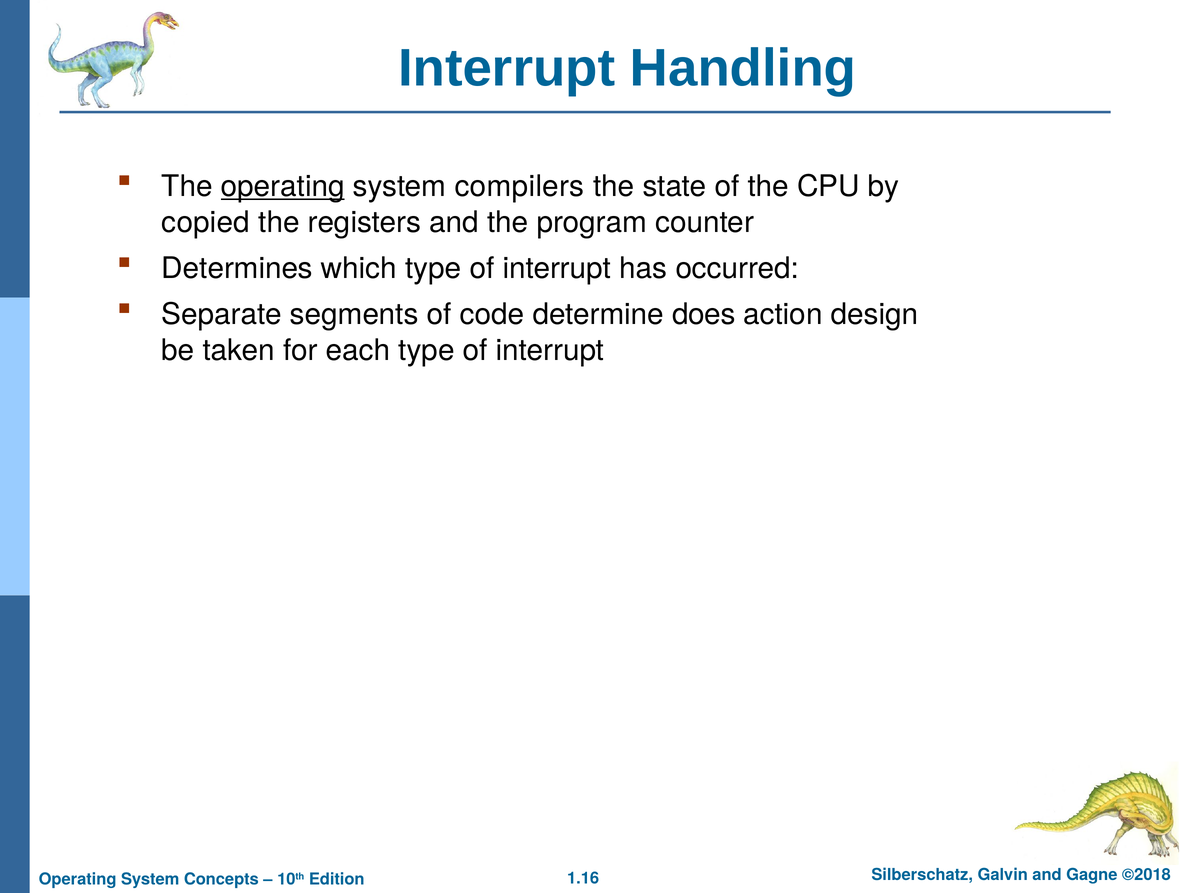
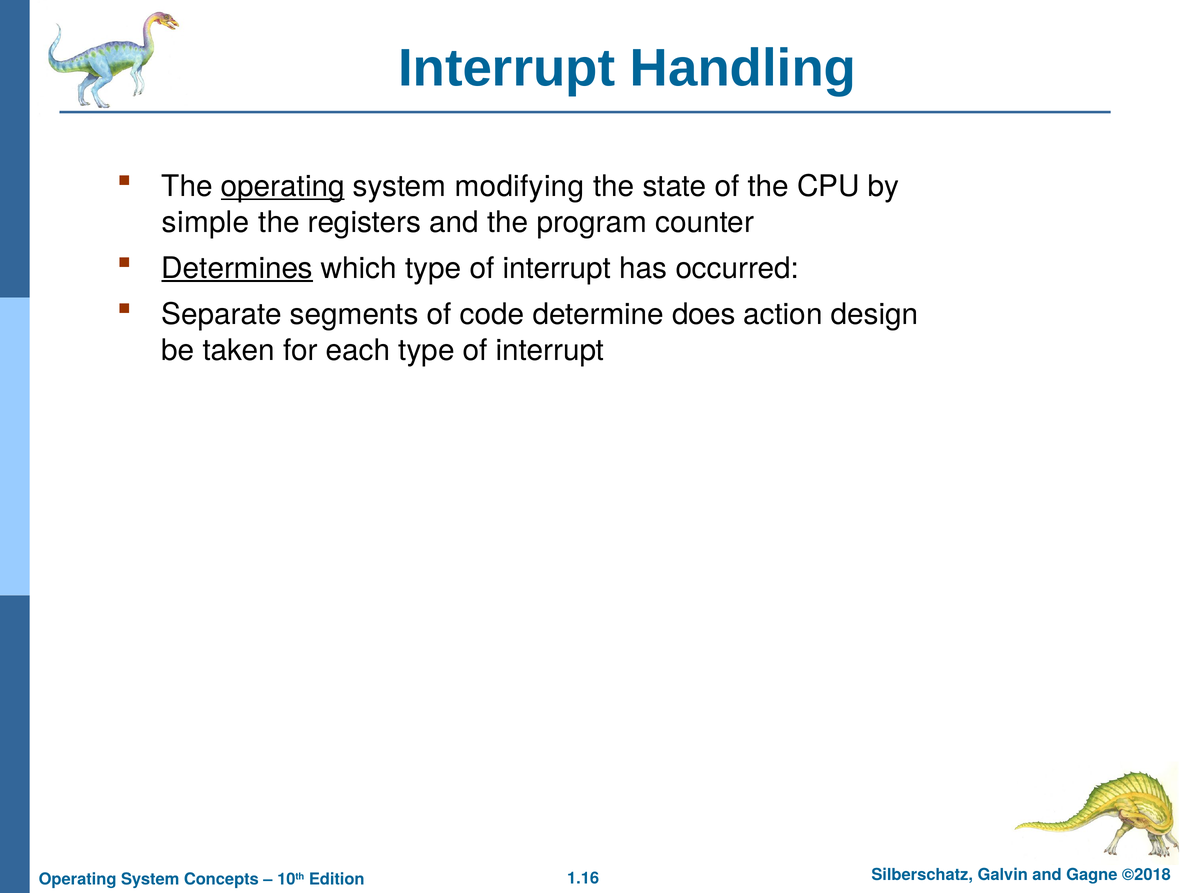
compilers: compilers -> modifying
copied: copied -> simple
Determines underline: none -> present
